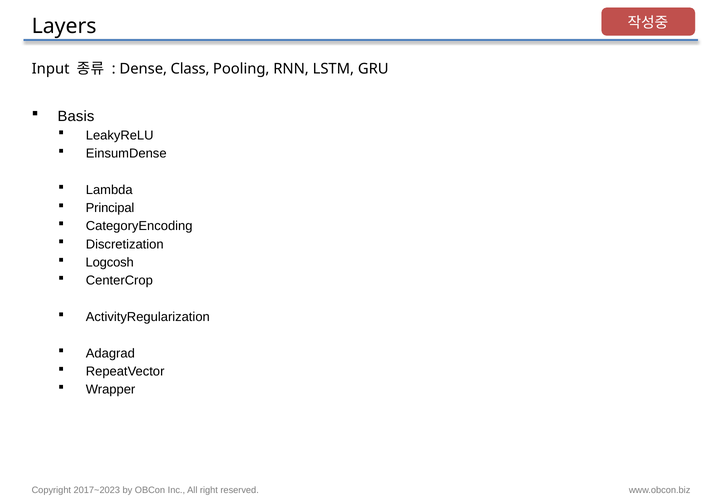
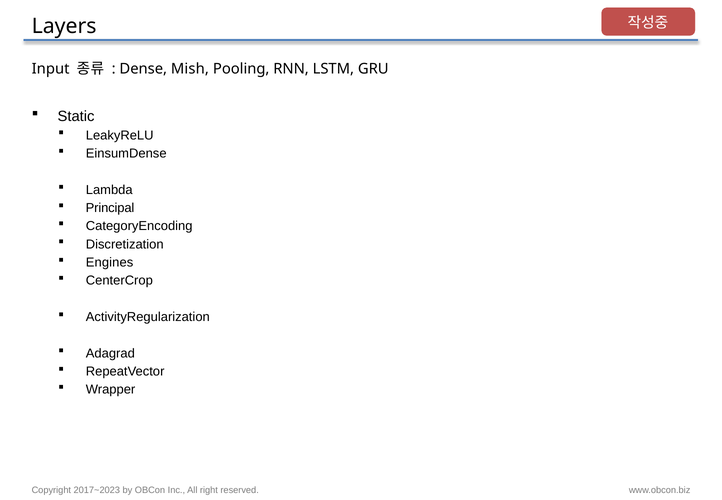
Class: Class -> Mish
Basis: Basis -> Static
Logcosh: Logcosh -> Engines
